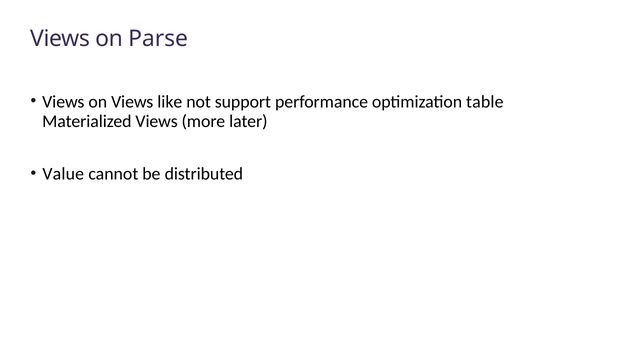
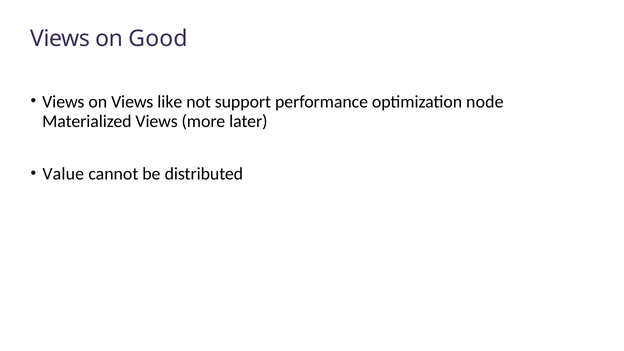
Parse: Parse -> Good
table: table -> node
